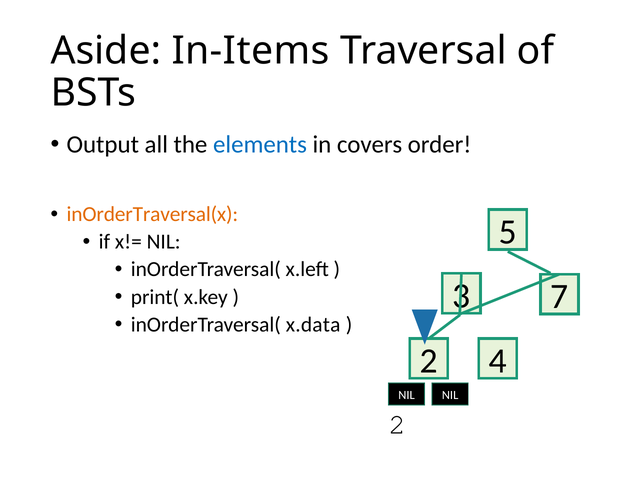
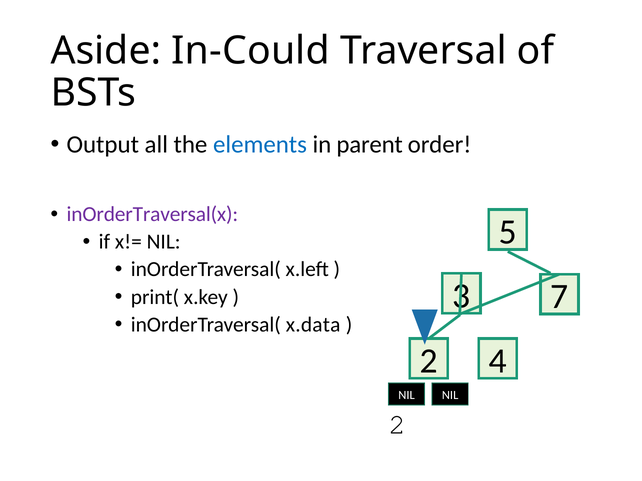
In-Items: In-Items -> In-Could
covers: covers -> parent
inOrderTraversal(x colour: orange -> purple
